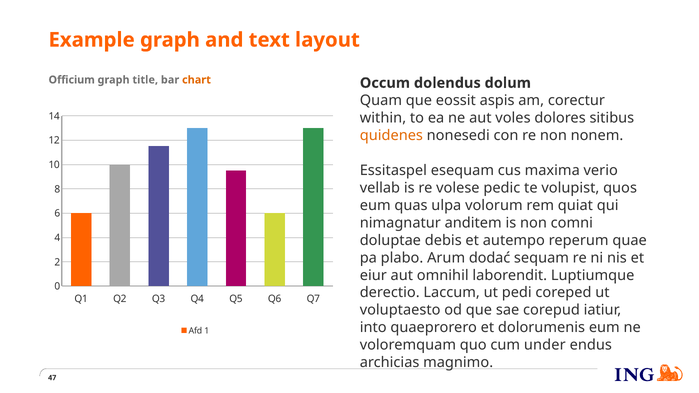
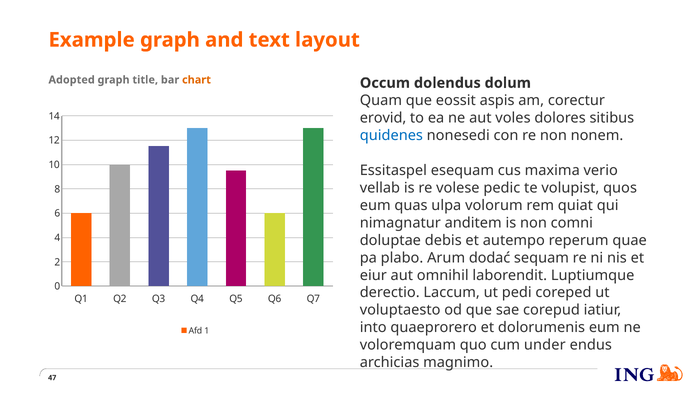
Officium: Officium -> Adopted
within: within -> erovid
quidenes colour: orange -> blue
